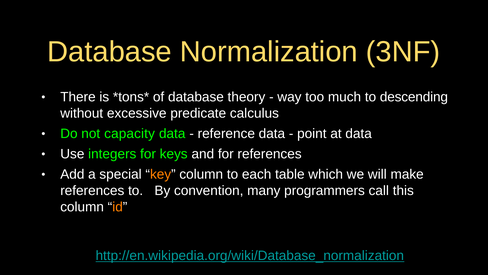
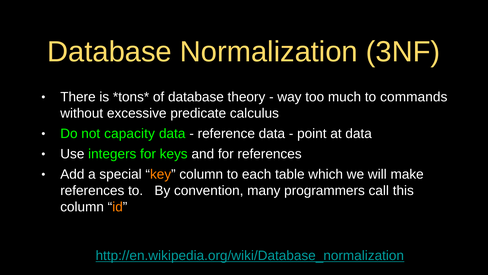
descending: descending -> commands
